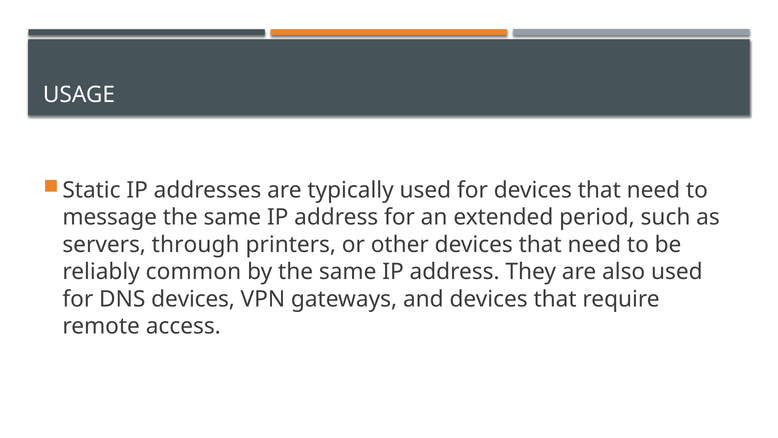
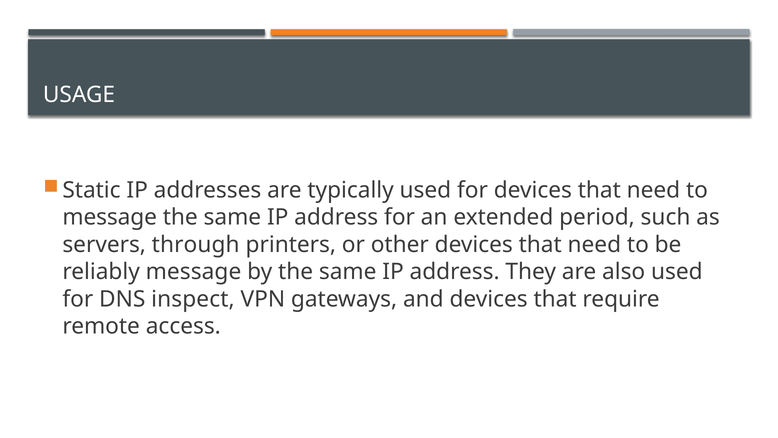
reliably common: common -> message
DNS devices: devices -> inspect
